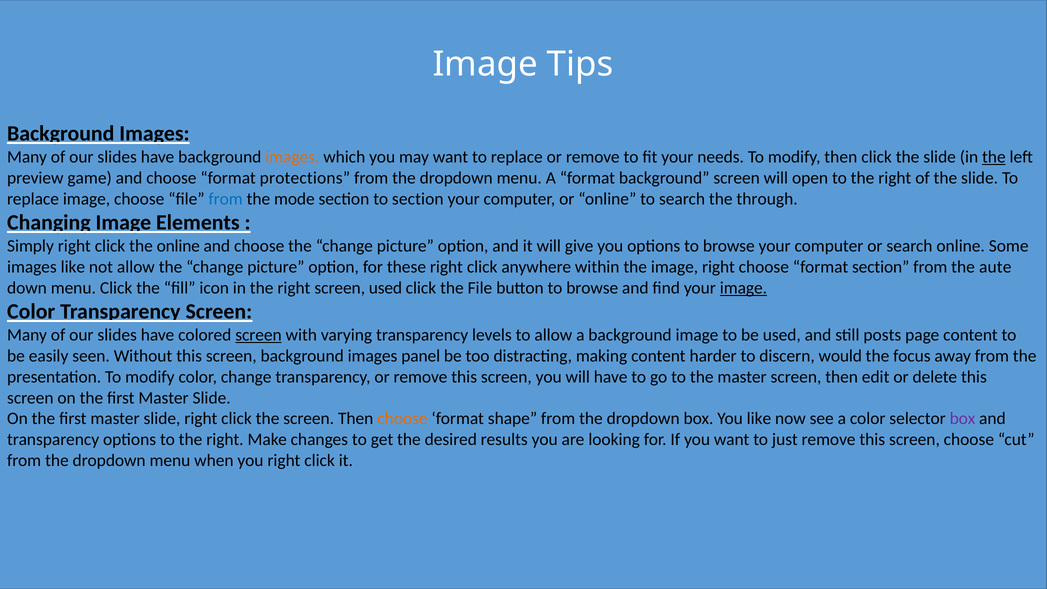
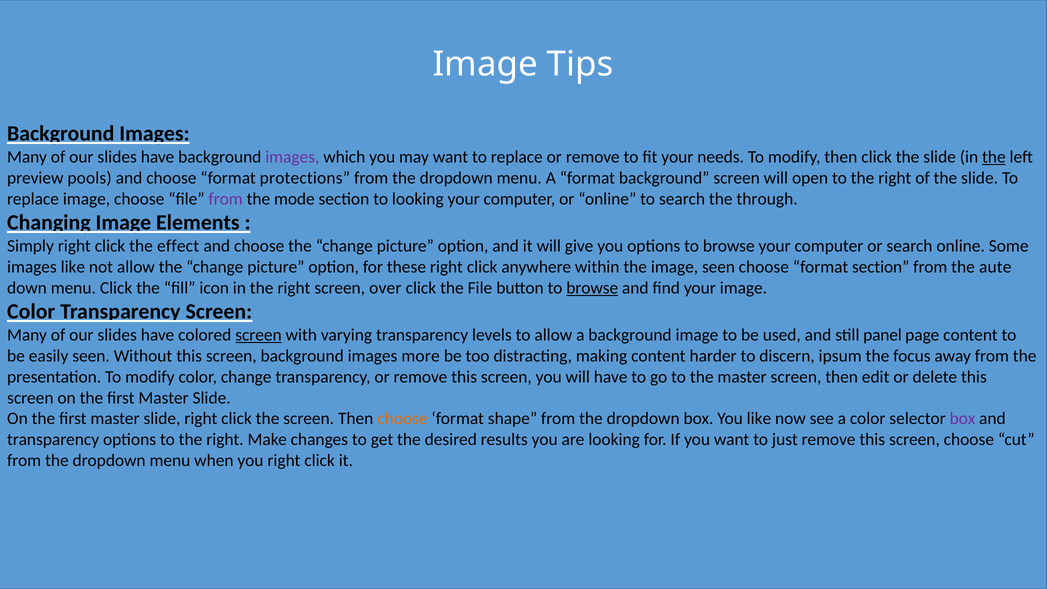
images at (292, 157) colour: orange -> purple
game: game -> pools
from at (226, 199) colour: blue -> purple
to section: section -> looking
the online: online -> effect
image right: right -> seen
screen used: used -> over
browse at (592, 288) underline: none -> present
image at (743, 288) underline: present -> none
posts: posts -> panel
panel: panel -> more
would: would -> ipsum
